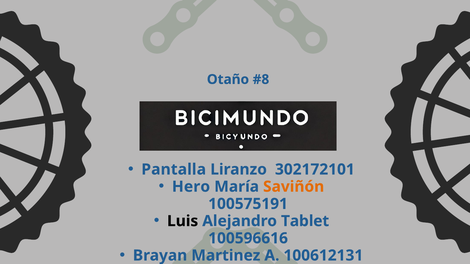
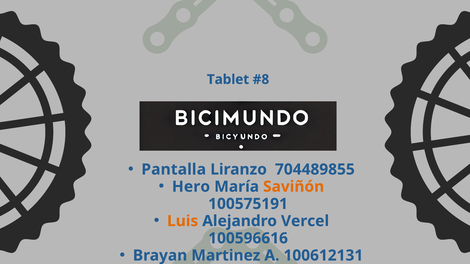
Otaño: Otaño -> Tablet
302172101: 302172101 -> 704489855
Luis colour: black -> orange
Tablet: Tablet -> Vercel
